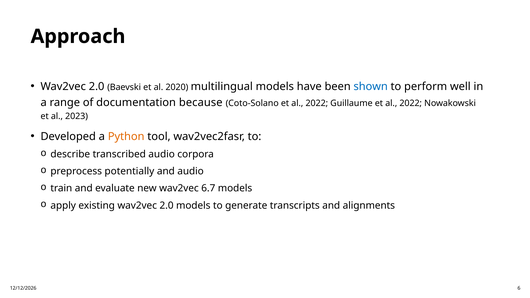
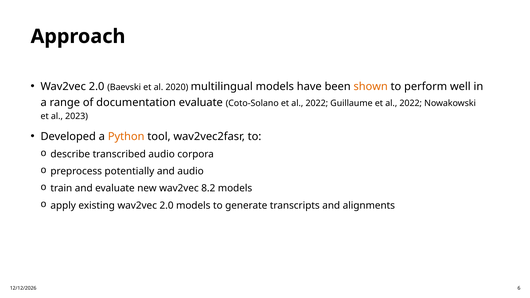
shown colour: blue -> orange
documentation because: because -> evaluate
6.7: 6.7 -> 8.2
